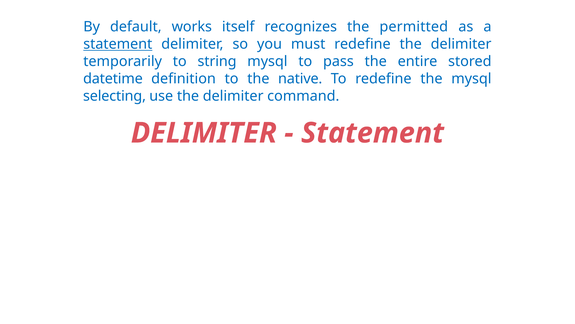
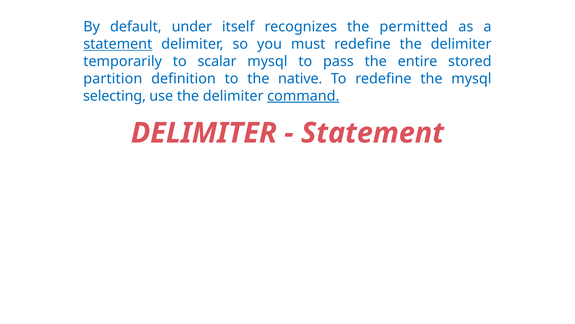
works: works -> under
string: string -> scalar
datetime: datetime -> partition
command underline: none -> present
